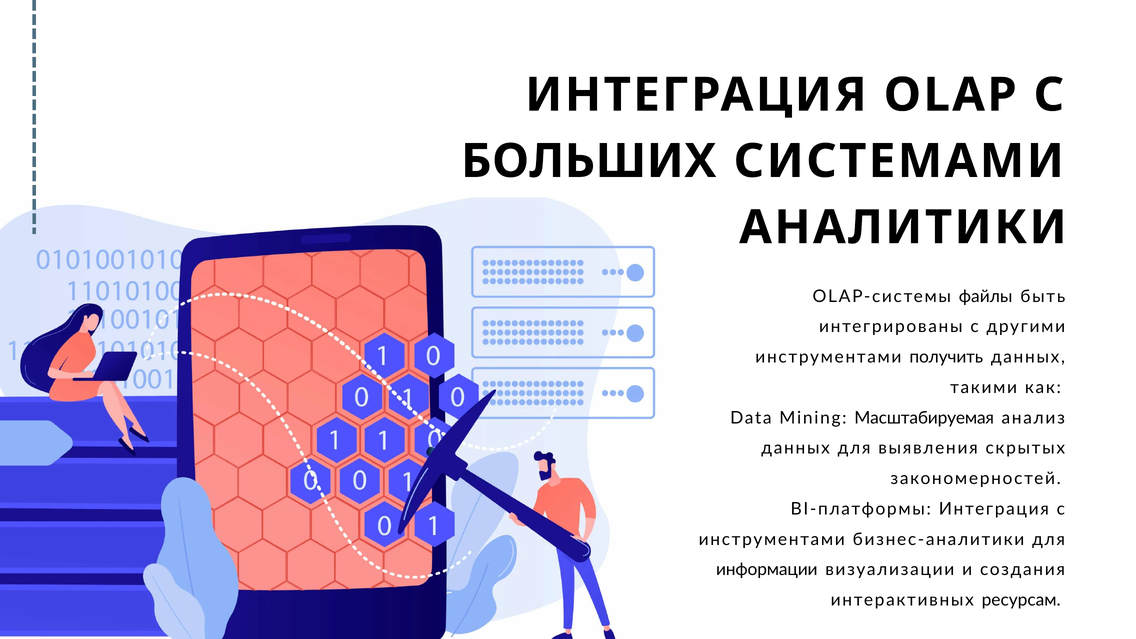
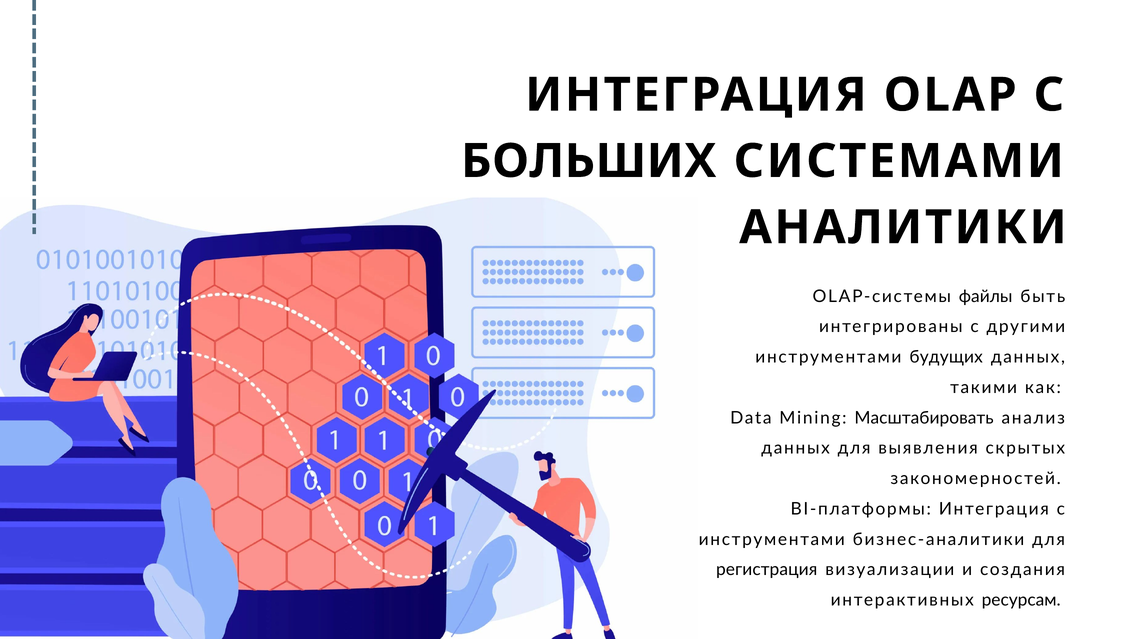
получить: получить -> будущих
Масштабируемая: Масштабируемая -> Масштабировать
информации: информации -> регистрация
